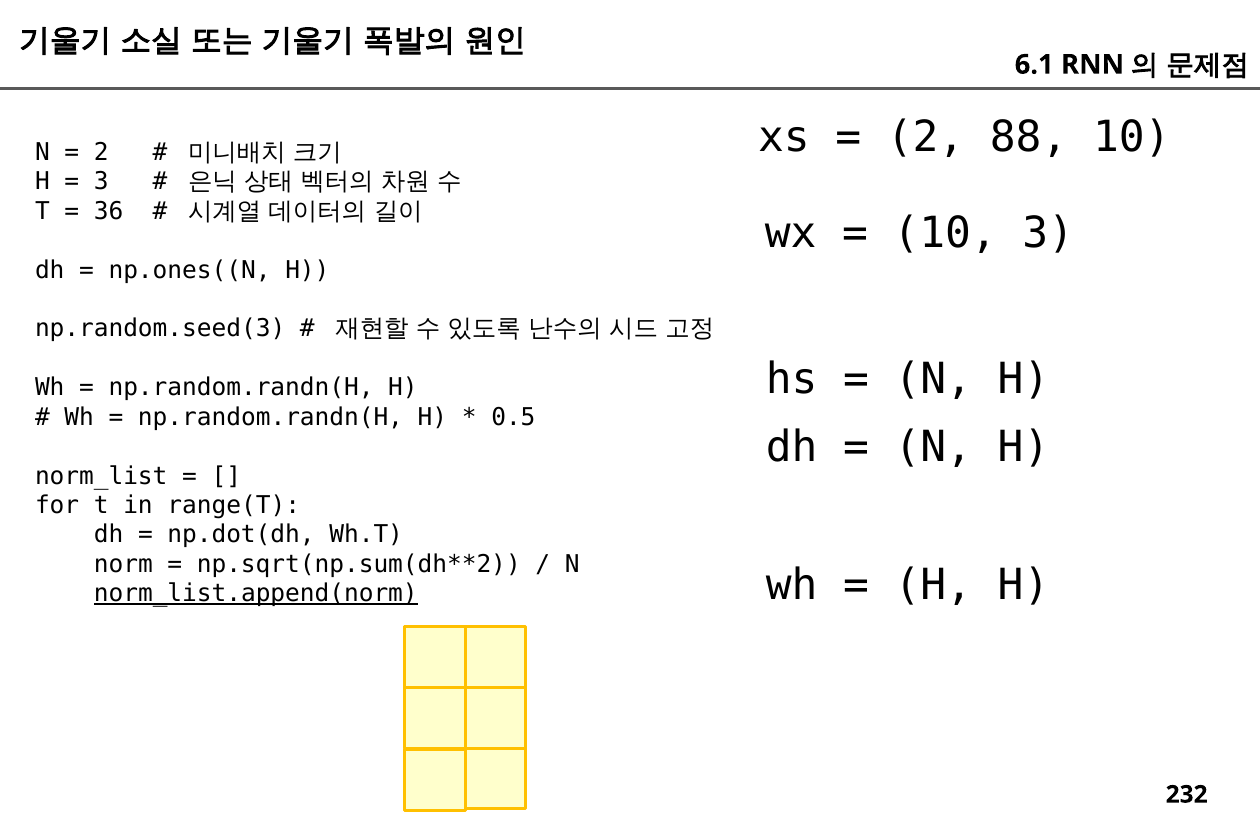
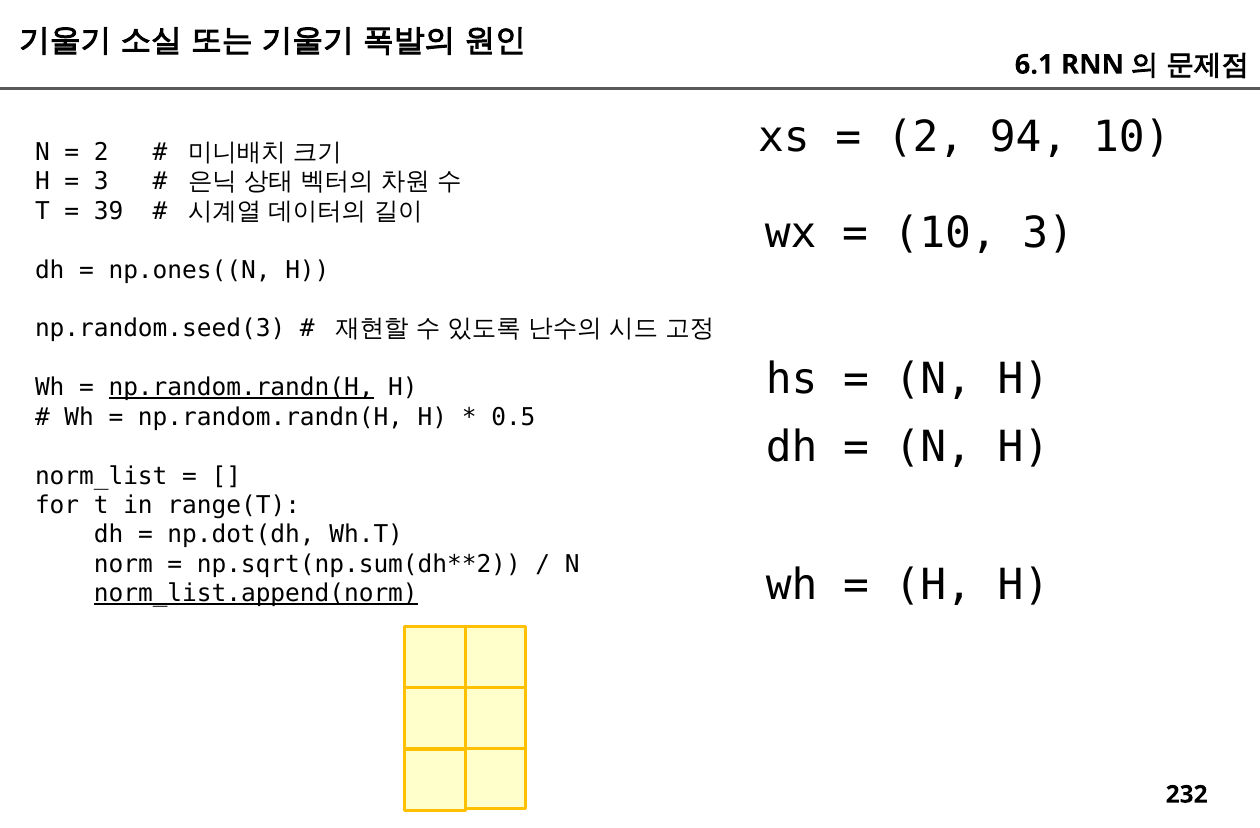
88: 88 -> 94
36: 36 -> 39
np.random.randn(H at (241, 387) underline: none -> present
